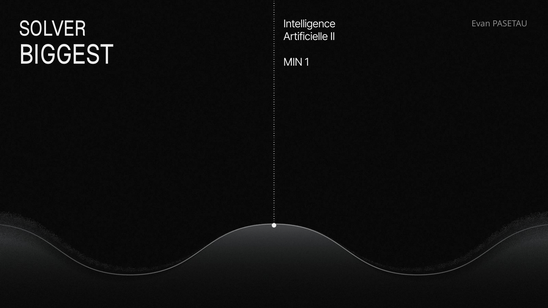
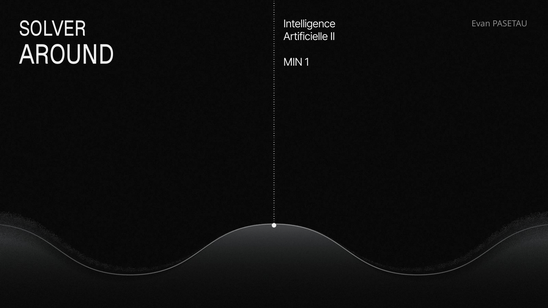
BIGGEST: BIGGEST -> AROUND
